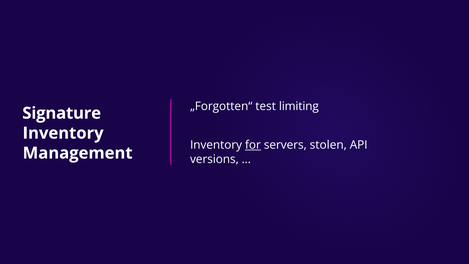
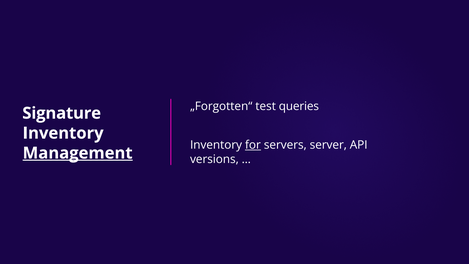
limiting: limiting -> queries
stolen: stolen -> server
Management underline: none -> present
